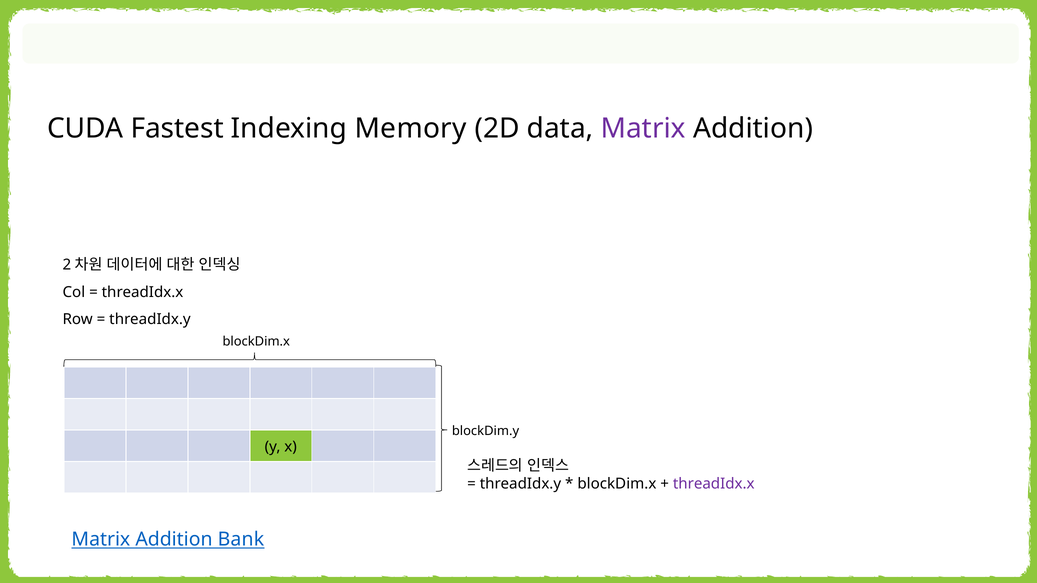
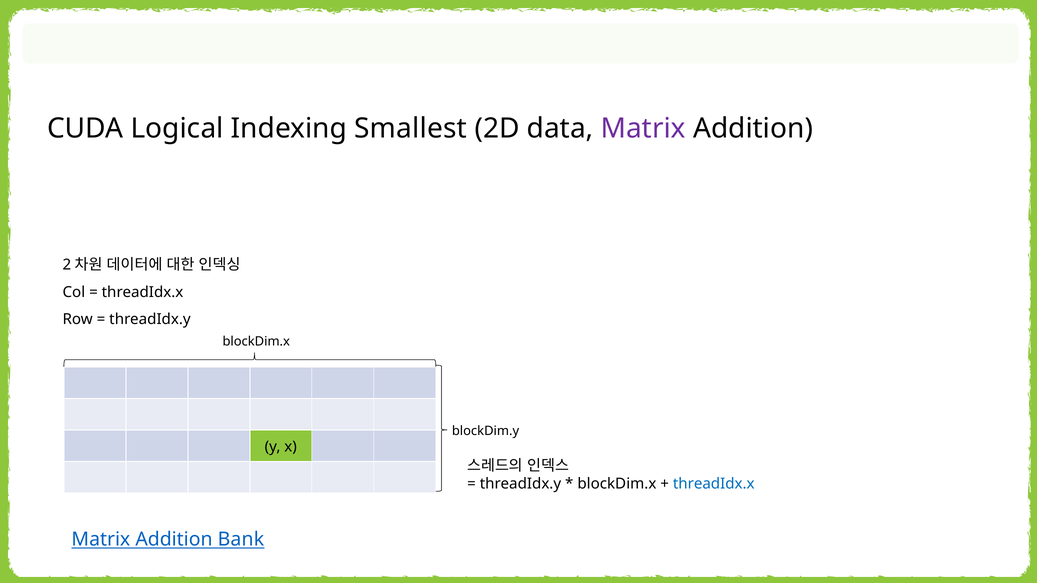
Fastest: Fastest -> Logical
Memory: Memory -> Smallest
threadIdx.x at (714, 484) colour: purple -> blue
